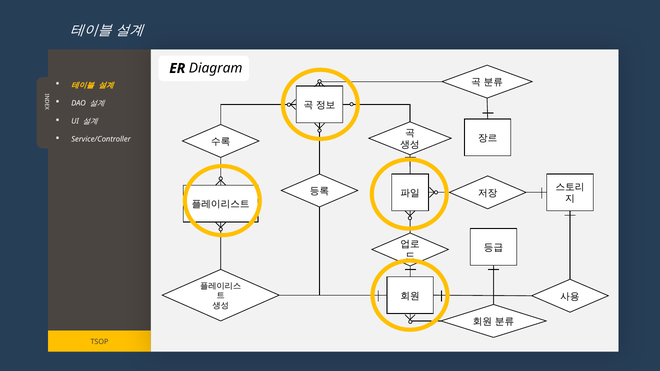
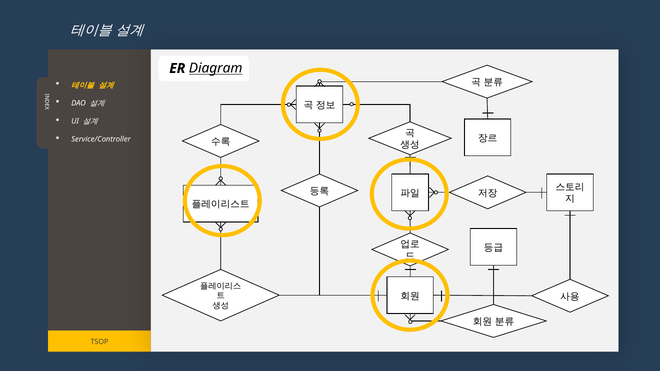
Diagram underline: none -> present
